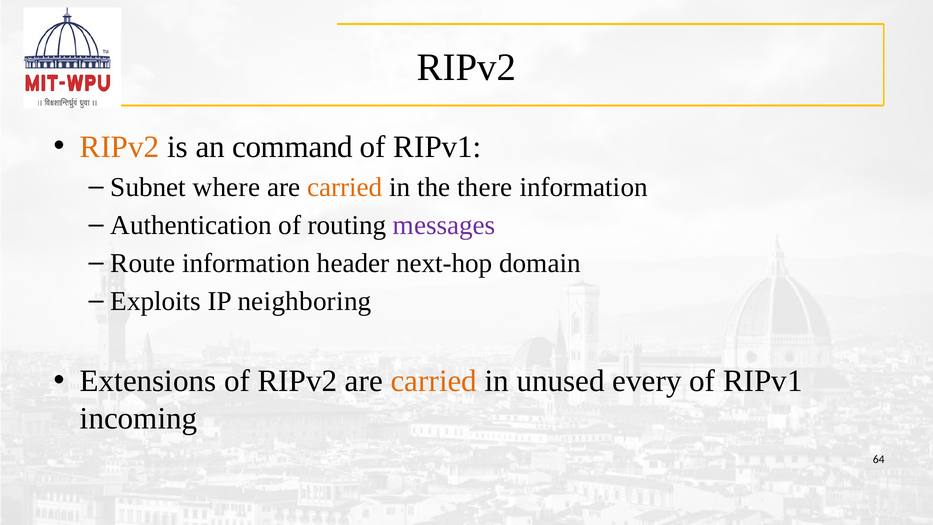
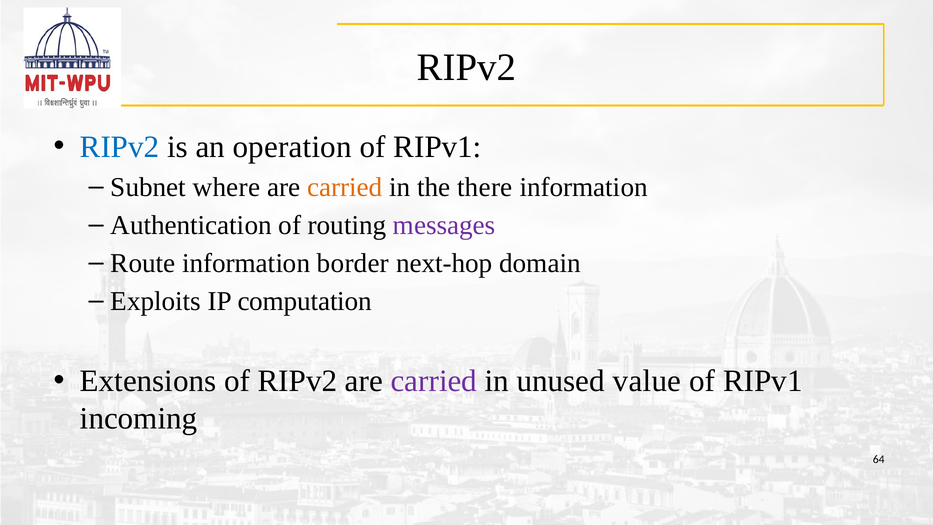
RIPv2 at (120, 147) colour: orange -> blue
command: command -> operation
header: header -> border
neighboring: neighboring -> computation
carried at (434, 381) colour: orange -> purple
every: every -> value
